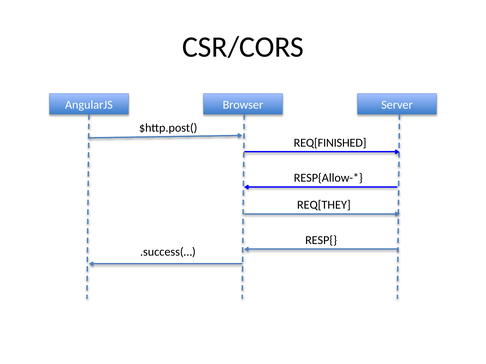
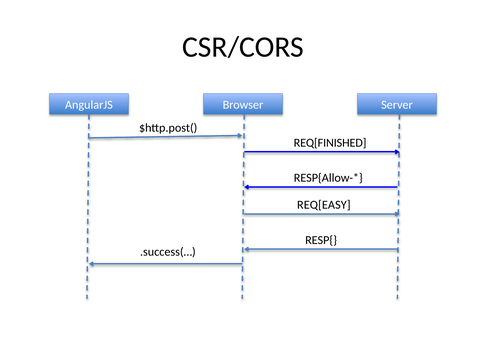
REQ[THEY: REQ[THEY -> REQ[EASY
